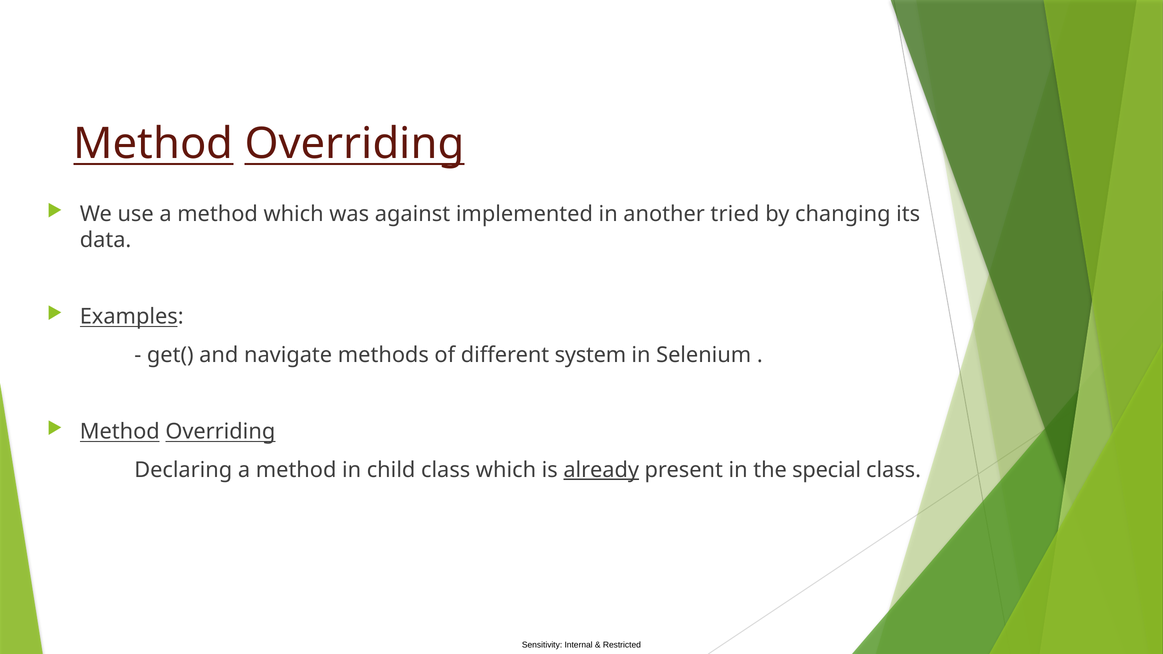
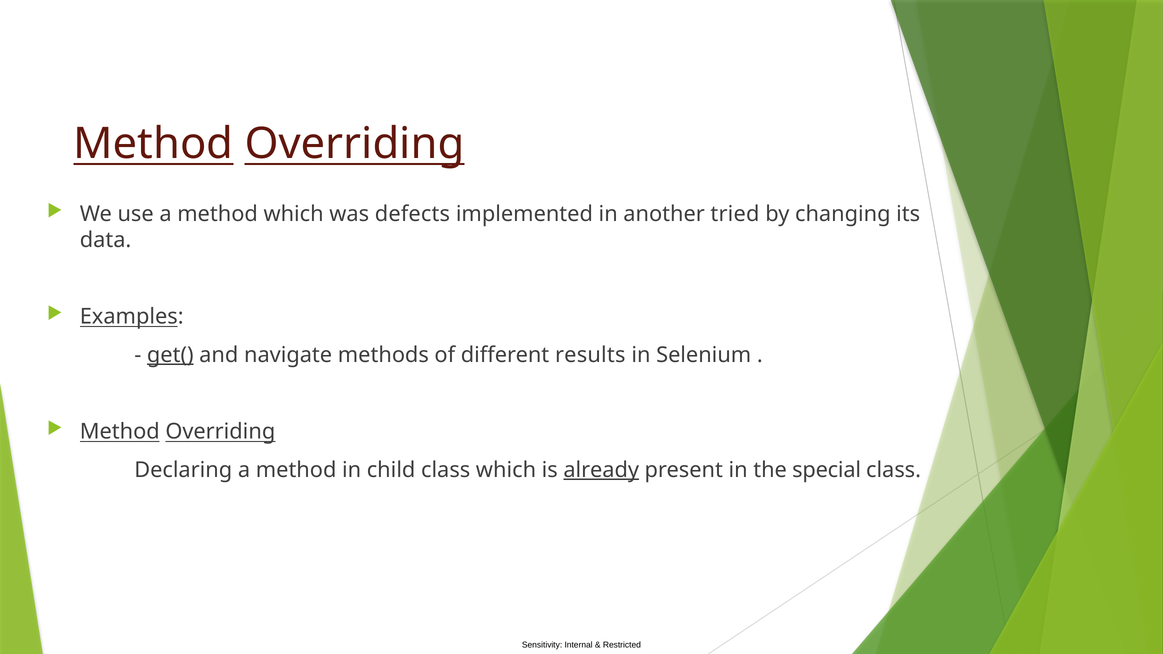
against: against -> defects
get( underline: none -> present
system: system -> results
